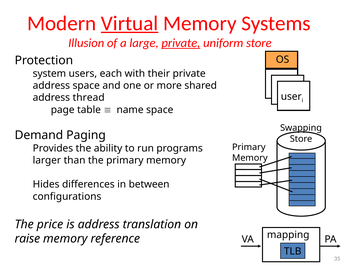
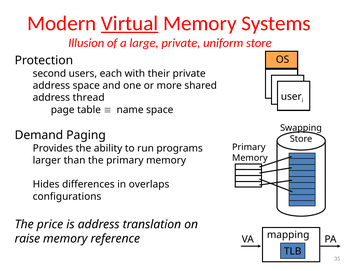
private at (181, 43) underline: present -> none
system: system -> second
between: between -> overlaps
